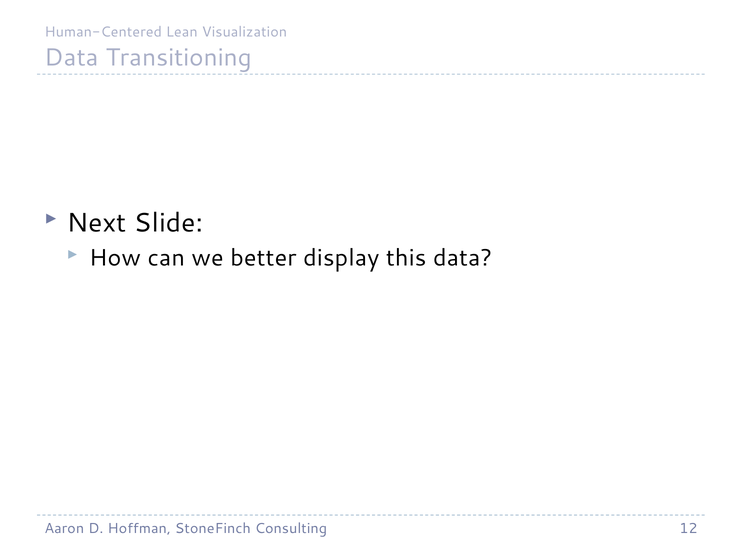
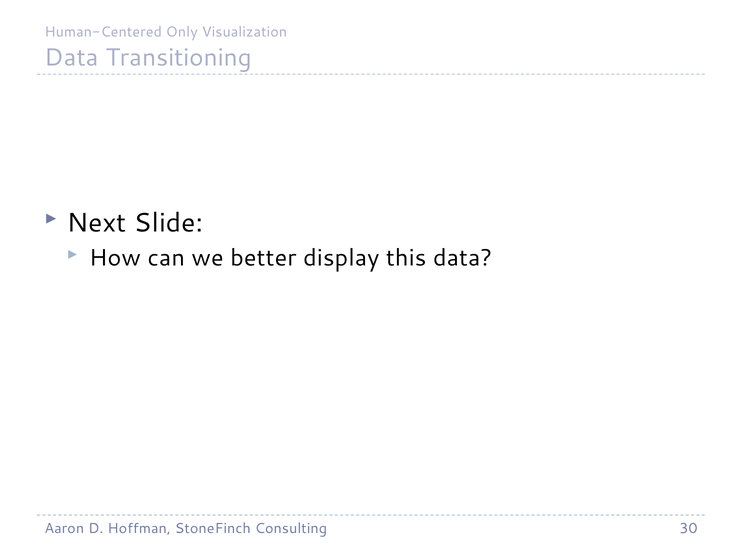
Lean: Lean -> Only
12: 12 -> 30
